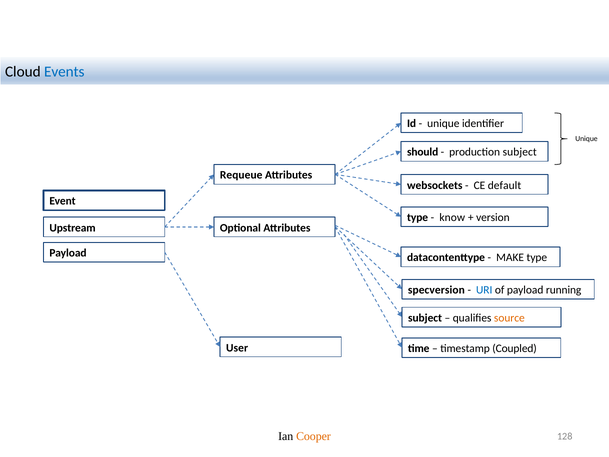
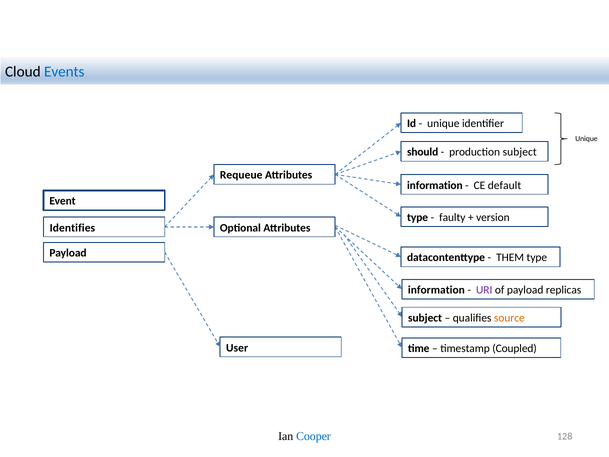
websockets at (435, 185): websockets -> information
know: know -> faulty
Upstream: Upstream -> Identifies
MAKE: MAKE -> THEM
specversion at (436, 290): specversion -> information
URI colour: blue -> purple
running: running -> replicas
Cooper colour: orange -> blue
